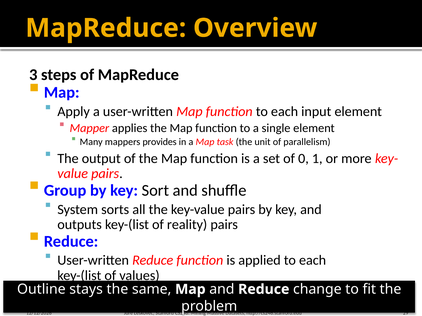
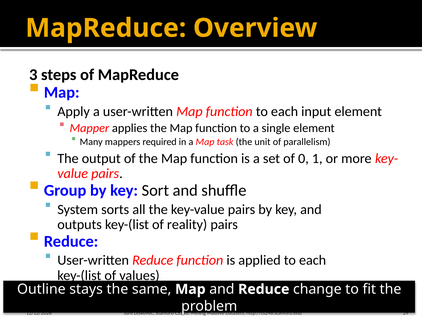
provides: provides -> required
